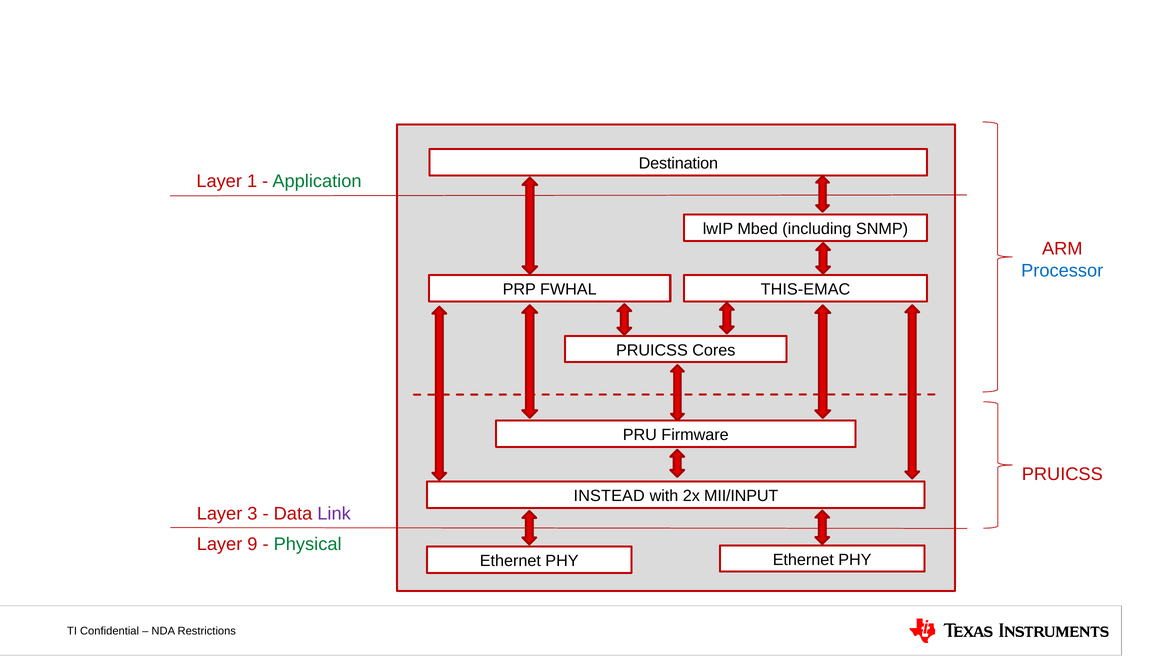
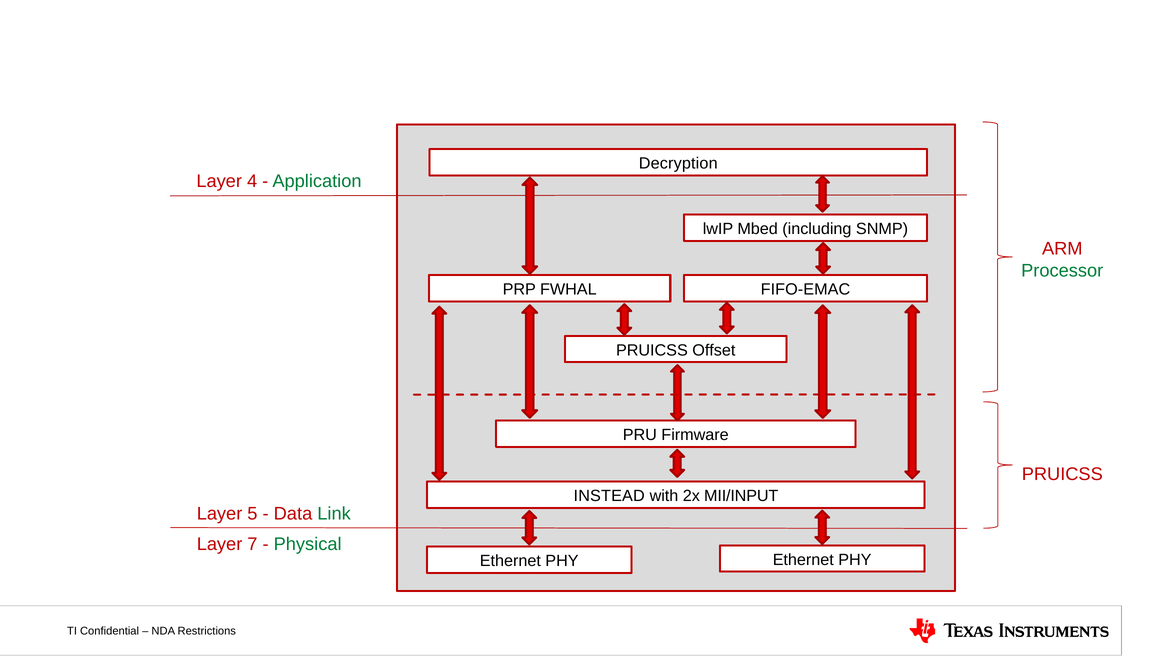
Destination: Destination -> Decryption
1: 1 -> 4
Processor colour: blue -> green
THIS-EMAC: THIS-EMAC -> FIFO-EMAC
Cores: Cores -> Offset
3: 3 -> 5
Link colour: purple -> green
9: 9 -> 7
